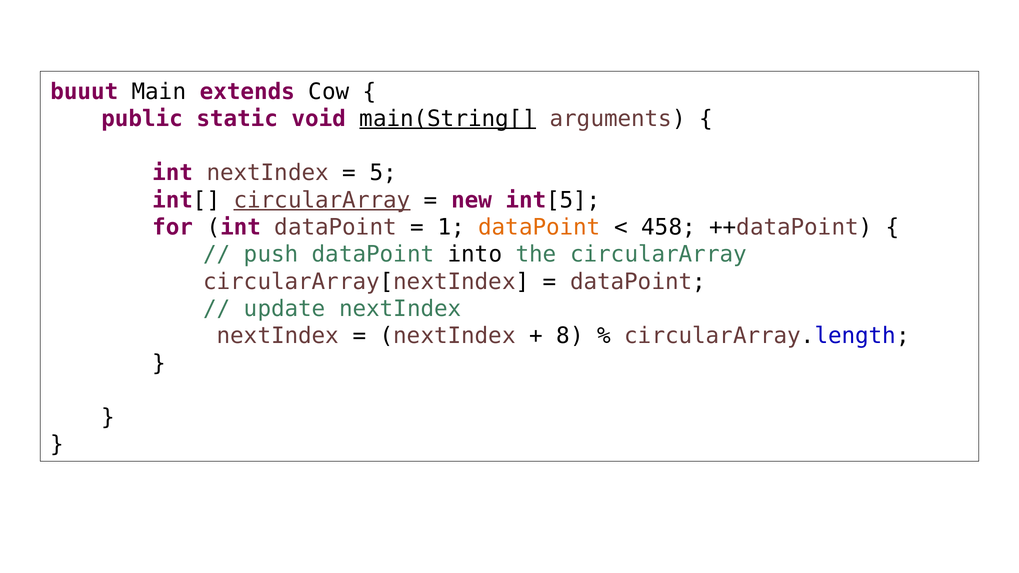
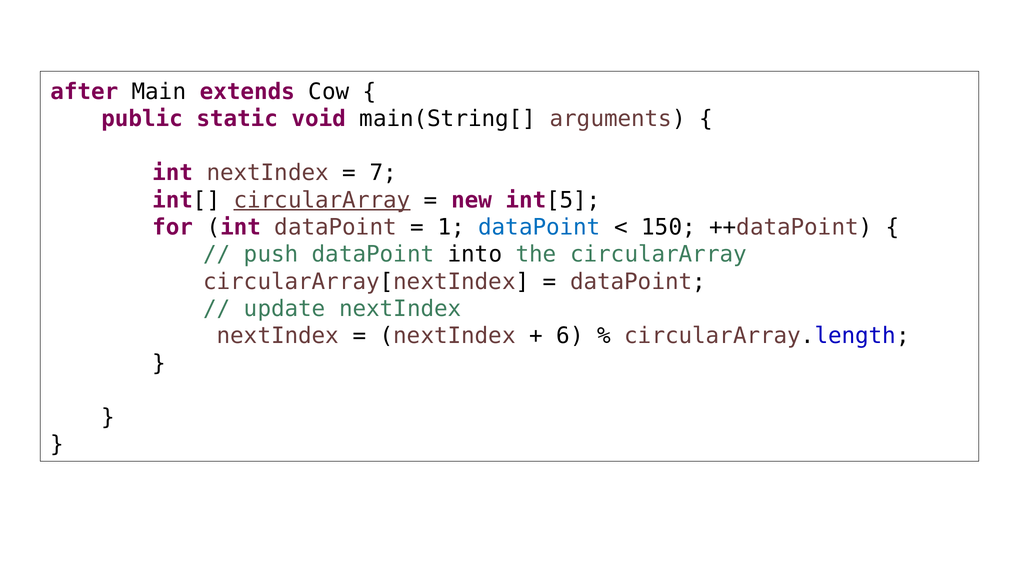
buuut: buuut -> after
main(String[ underline: present -> none
5: 5 -> 7
dataPoint at (539, 227) colour: orange -> blue
458: 458 -> 150
8: 8 -> 6
